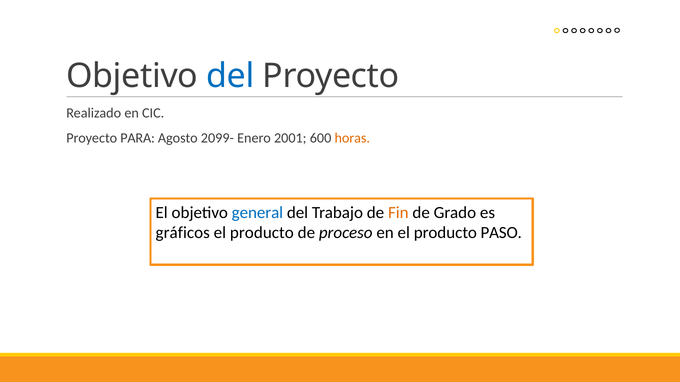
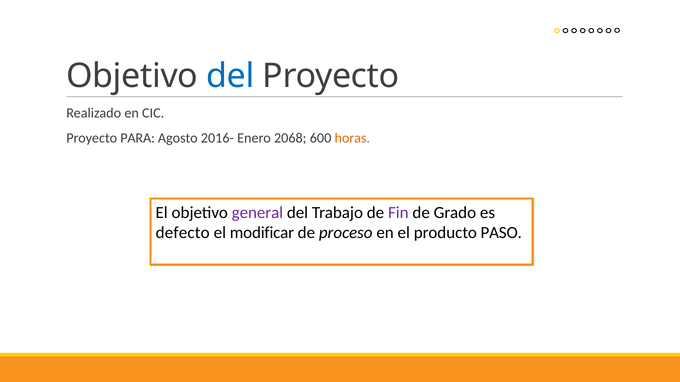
2099-: 2099- -> 2016-
2001: 2001 -> 2068
general colour: blue -> purple
Fin colour: orange -> purple
gráficos: gráficos -> defecto
producto at (262, 233): producto -> modificar
